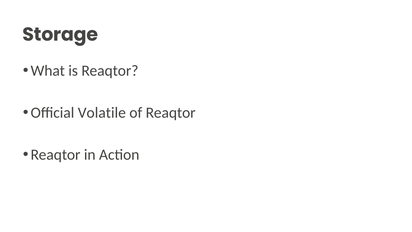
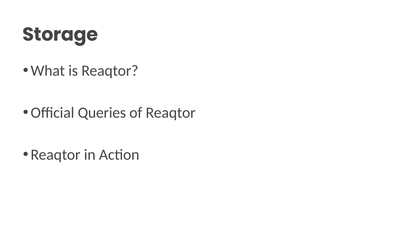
Volatile: Volatile -> Queries
